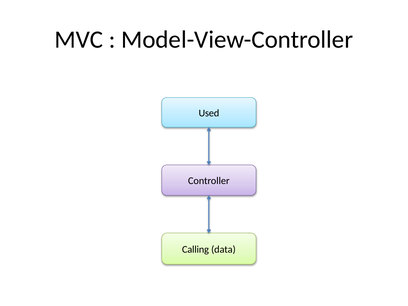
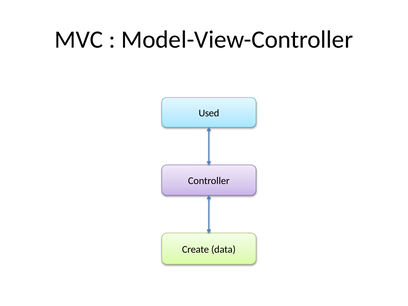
Calling: Calling -> Create
